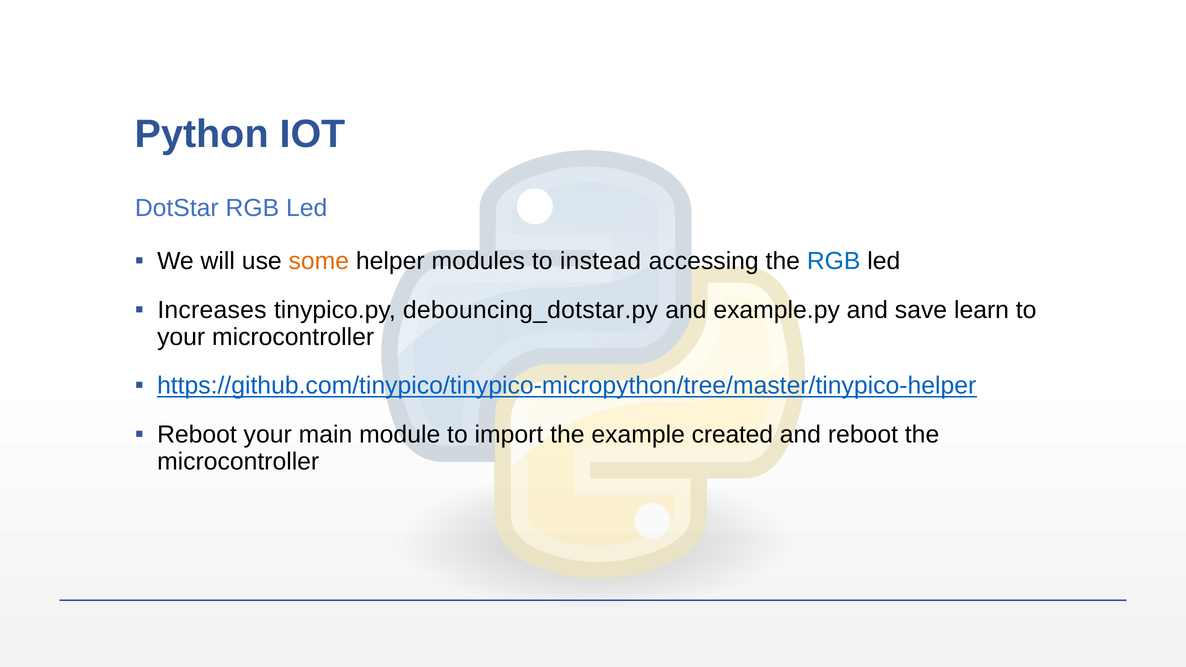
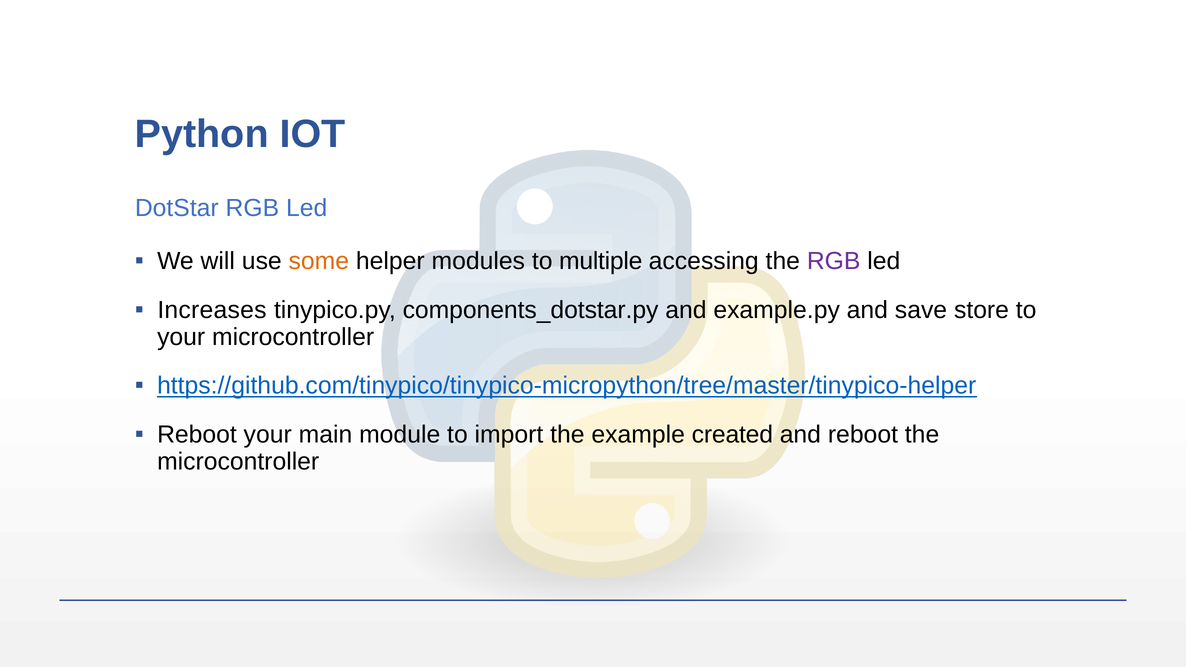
instead: instead -> multiple
RGB at (834, 261) colour: blue -> purple
debouncing_dotstar.py: debouncing_dotstar.py -> components_dotstar.py
learn: learn -> store
